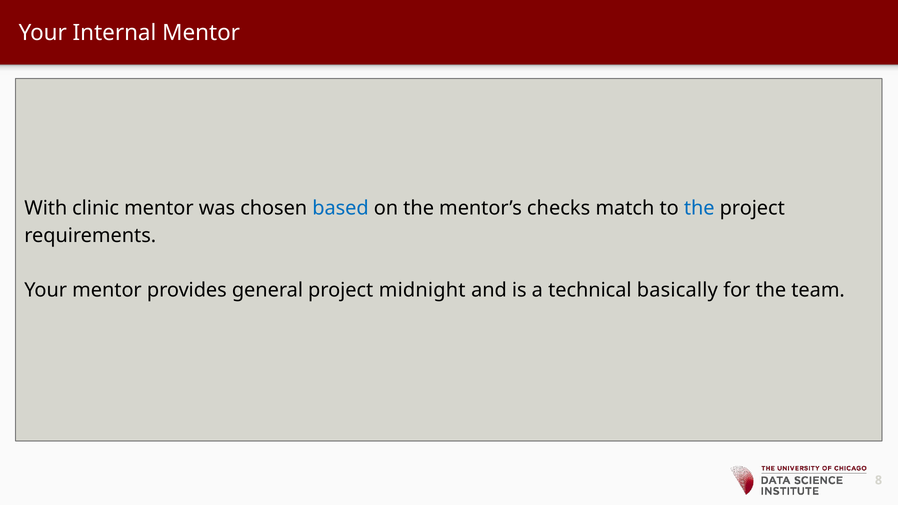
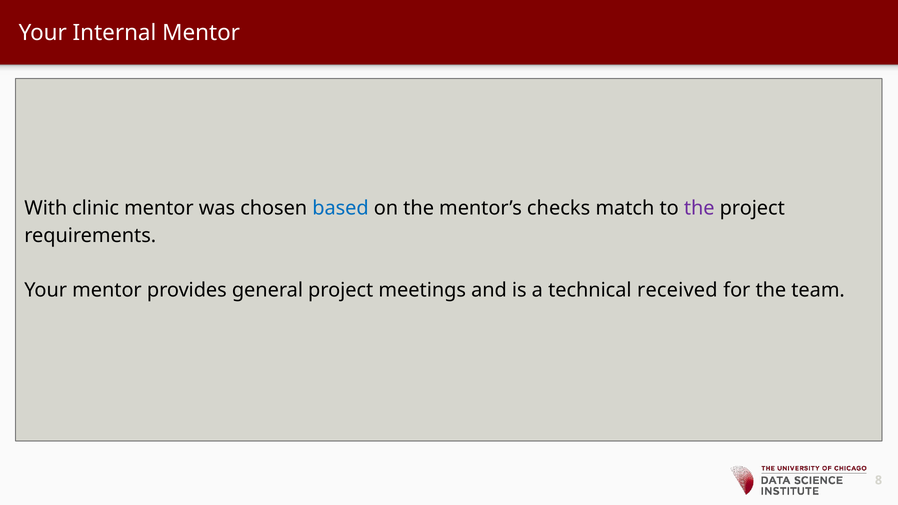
the at (699, 208) colour: blue -> purple
midnight: midnight -> meetings
basically: basically -> received
